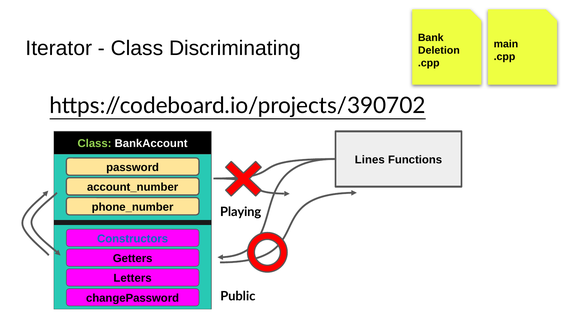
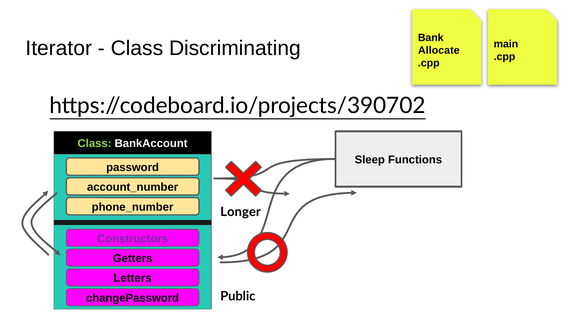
Deletion: Deletion -> Allocate
Lines: Lines -> Sleep
Playing: Playing -> Longer
Constructors colour: blue -> purple
